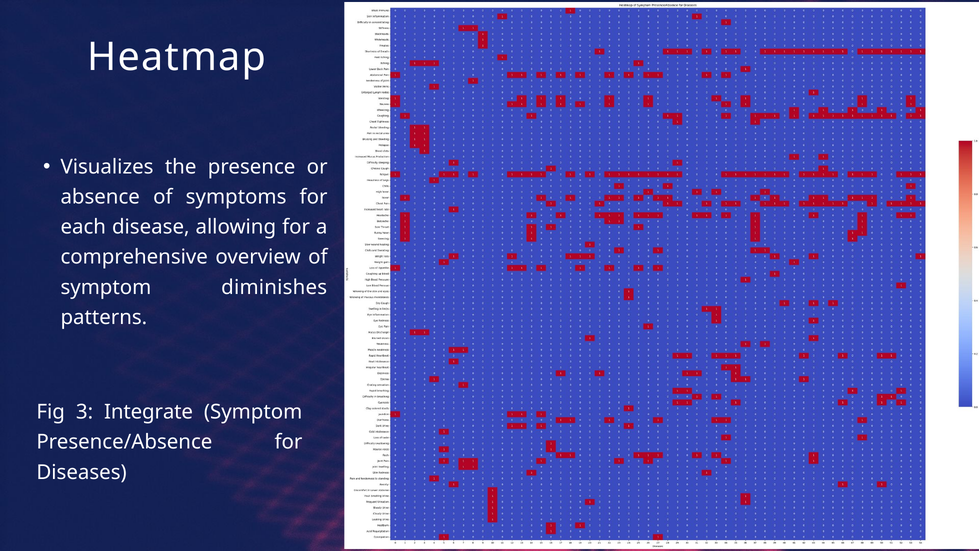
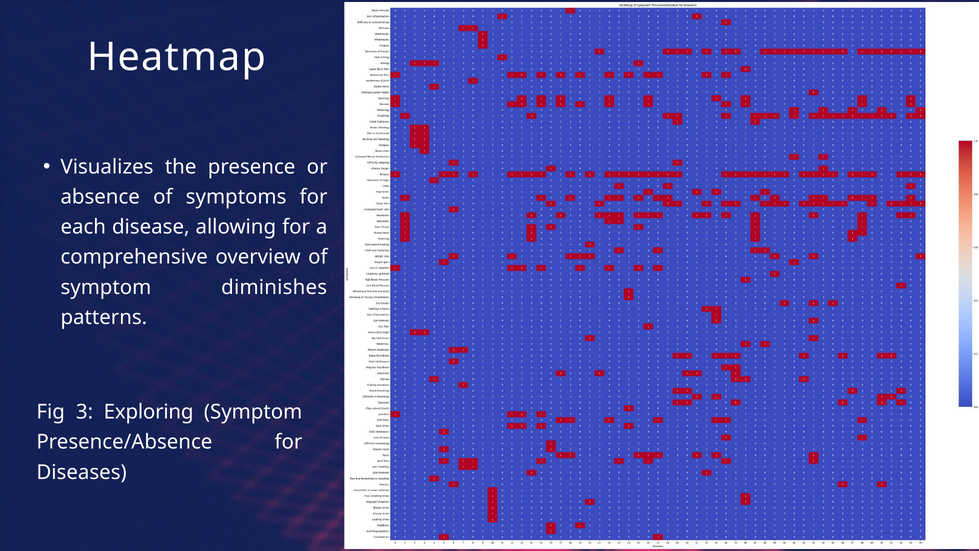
Integrate: Integrate -> Exploring
